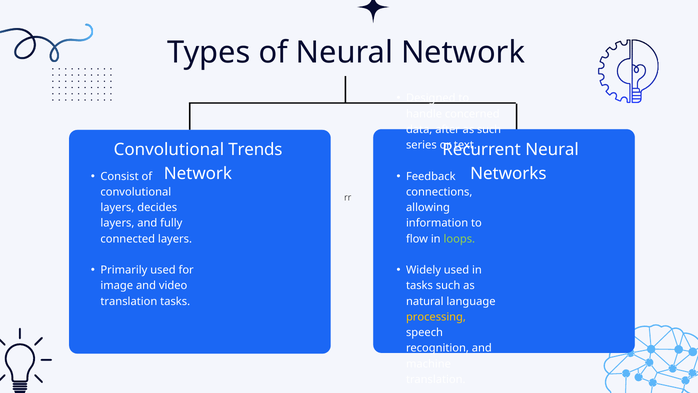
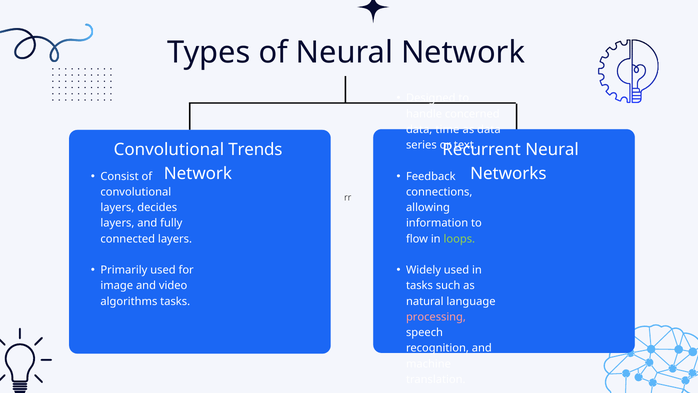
after: after -> time
as such: such -> data
translation at (129, 301): translation -> algorithms
processing colour: yellow -> pink
